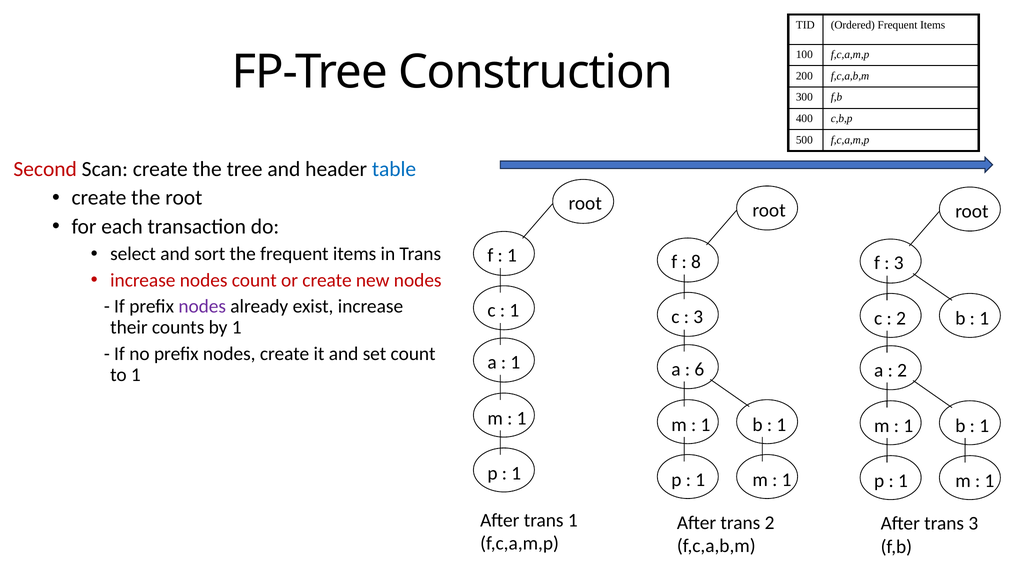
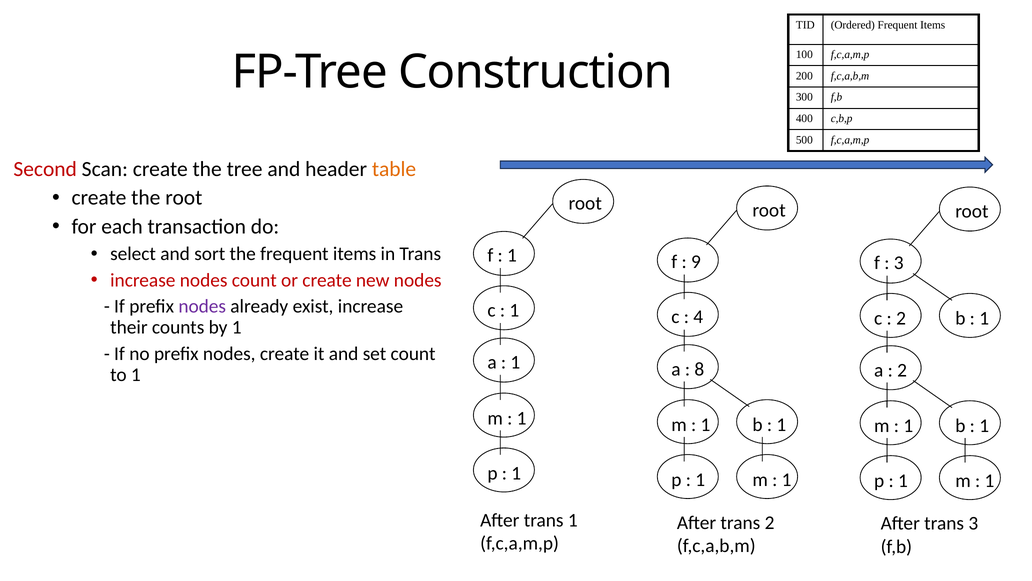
table colour: blue -> orange
8: 8 -> 9
3 at (698, 317): 3 -> 4
6: 6 -> 8
